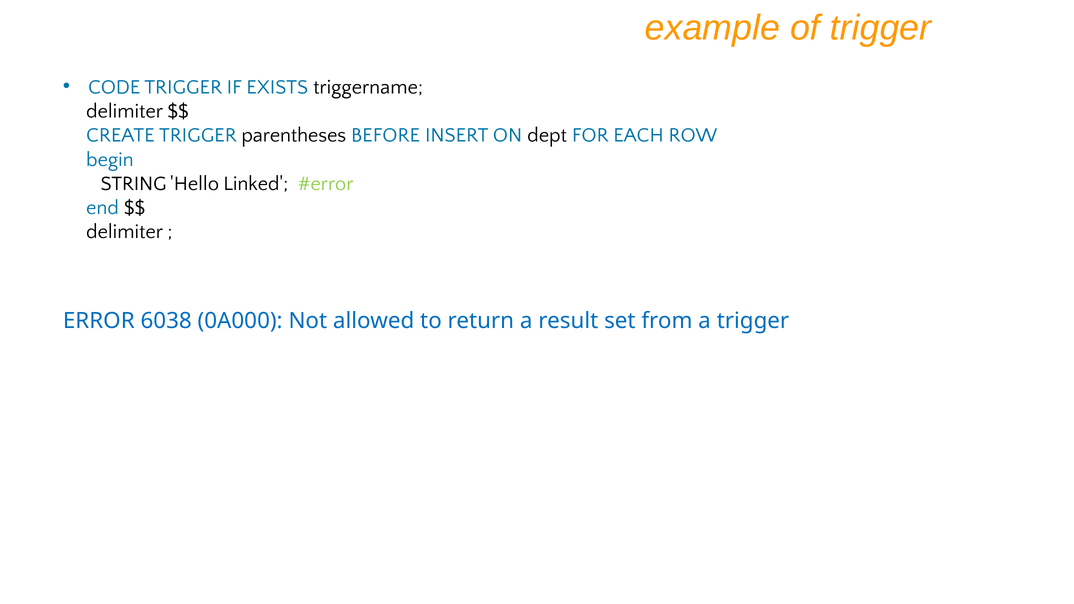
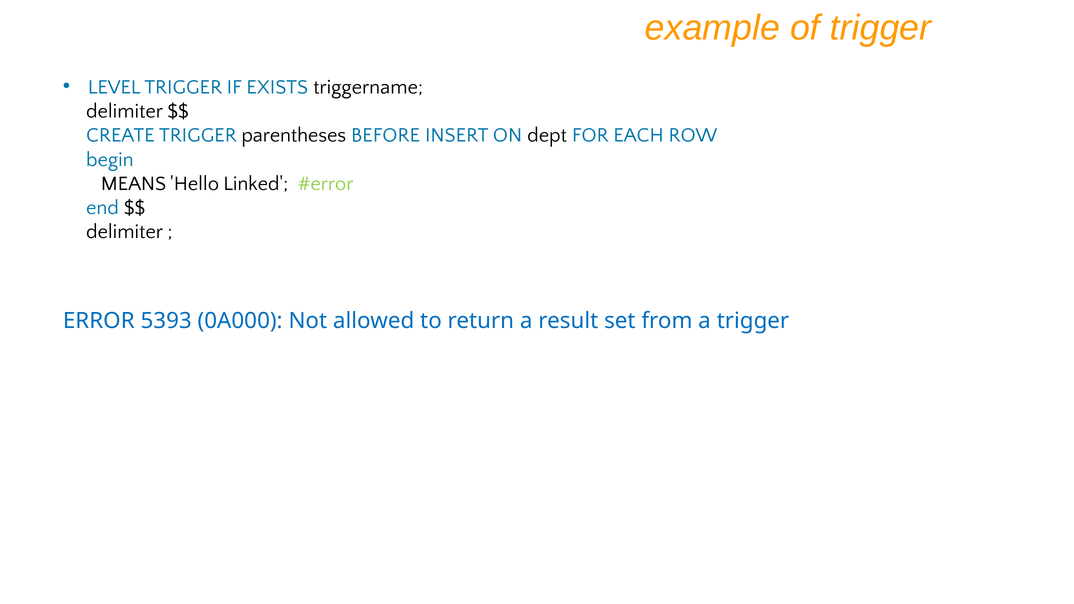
CODE: CODE -> LEVEL
STRING: STRING -> MEANS
6038: 6038 -> 5393
